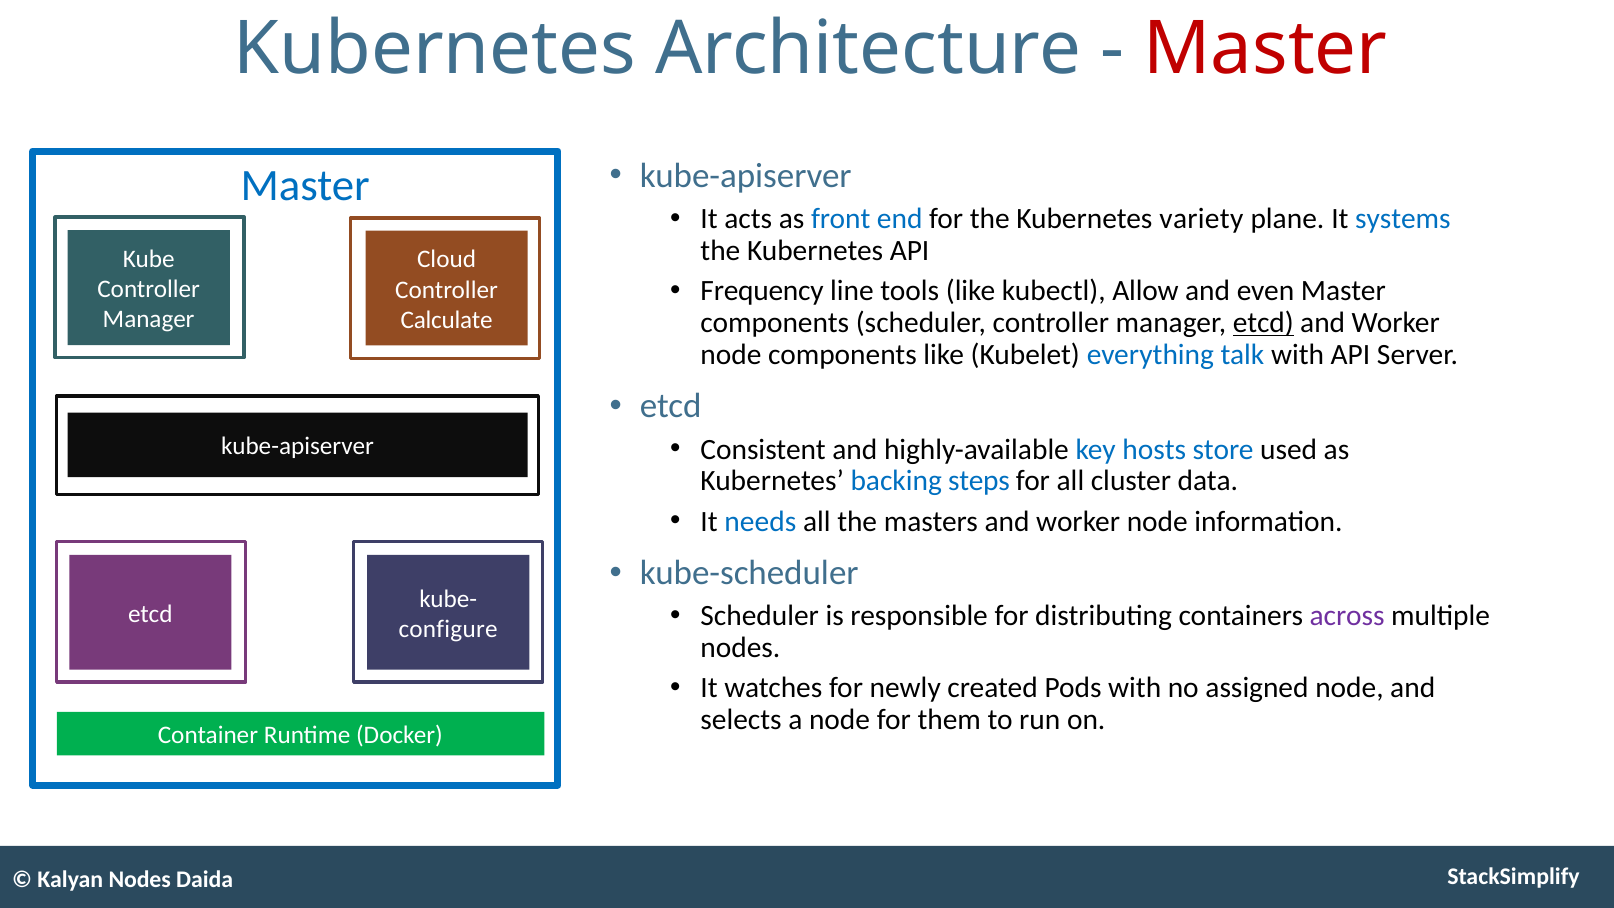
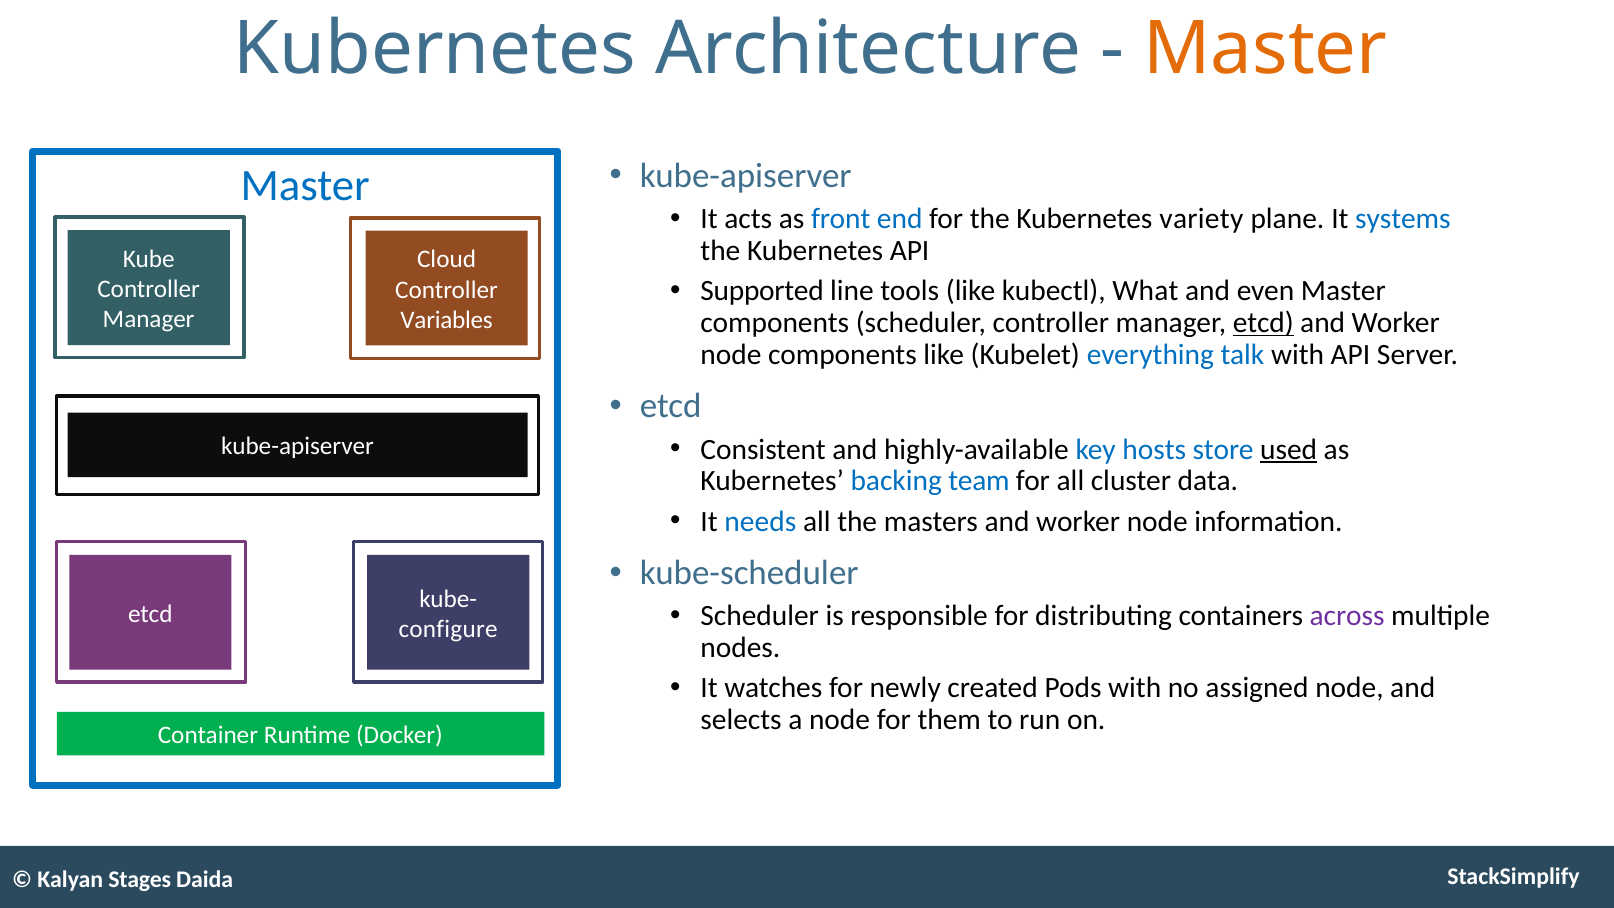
Master at (1266, 49) colour: red -> orange
Frequency: Frequency -> Supported
Allow: Allow -> What
Calculate: Calculate -> Variables
used underline: none -> present
steps: steps -> team
Kalyan Nodes: Nodes -> Stages
